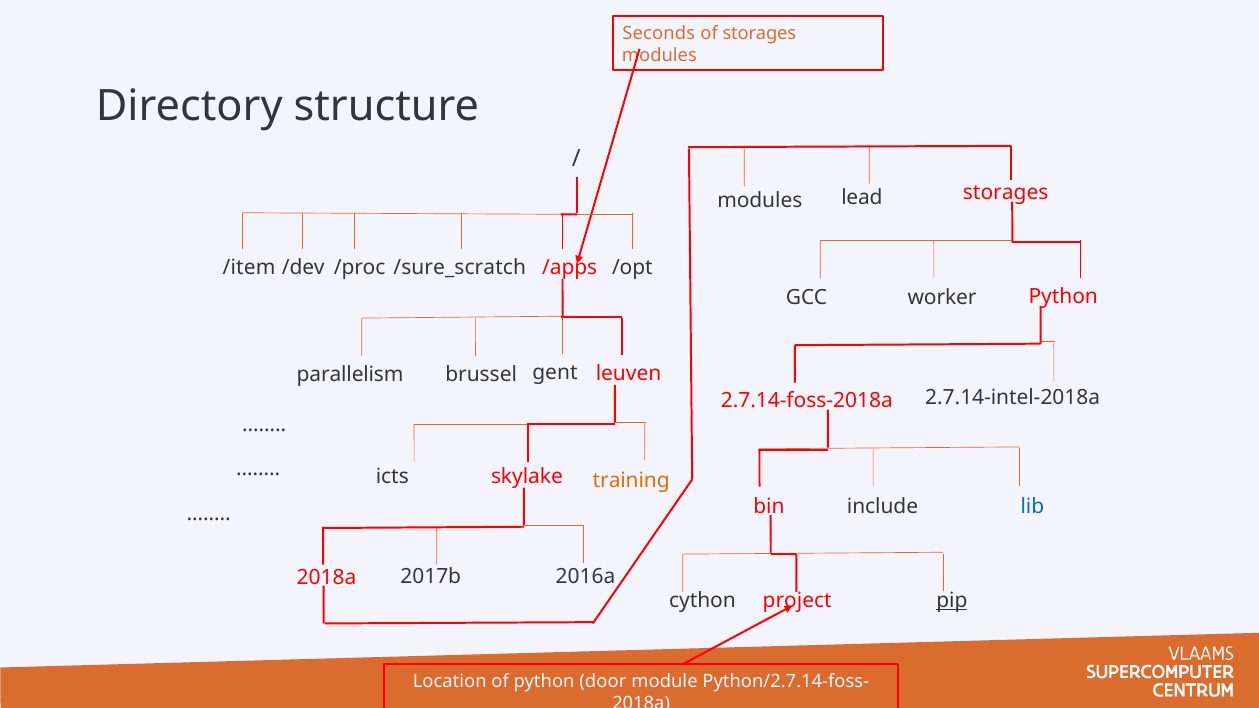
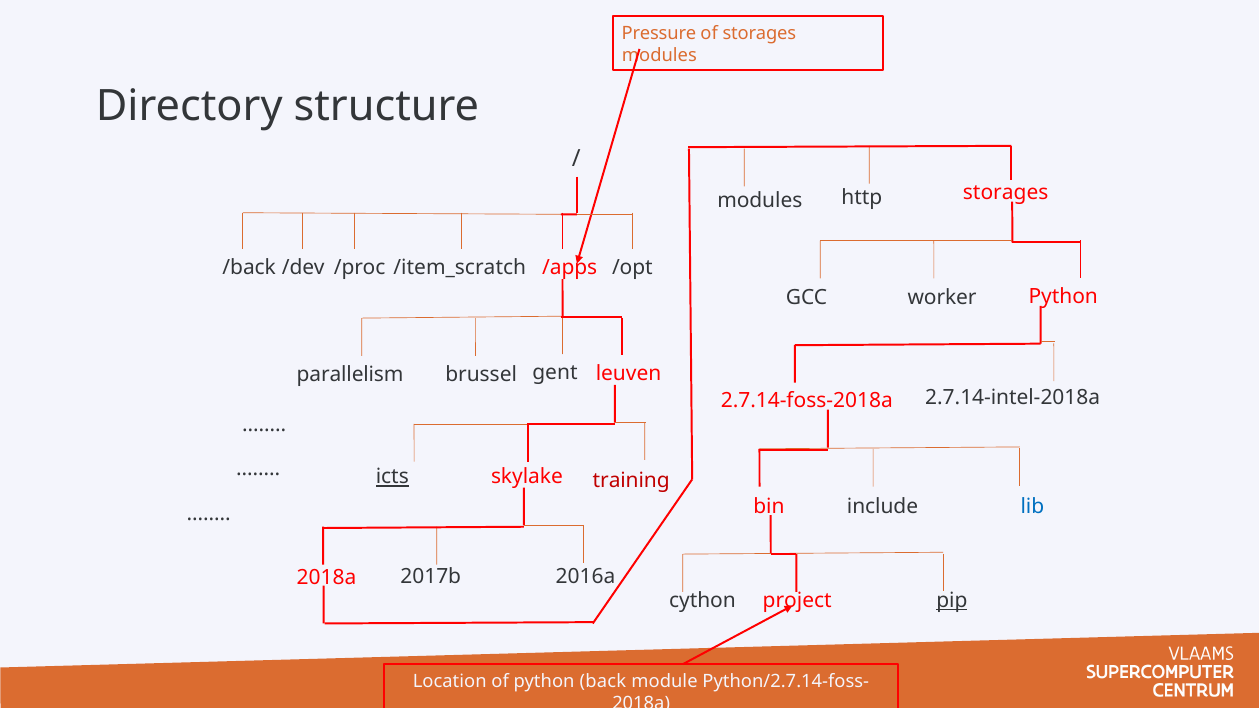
Seconds: Seconds -> Pressure
lead: lead -> http
/item: /item -> /back
/sure_scratch: /sure_scratch -> /item_scratch
icts underline: none -> present
training colour: orange -> red
door: door -> back
